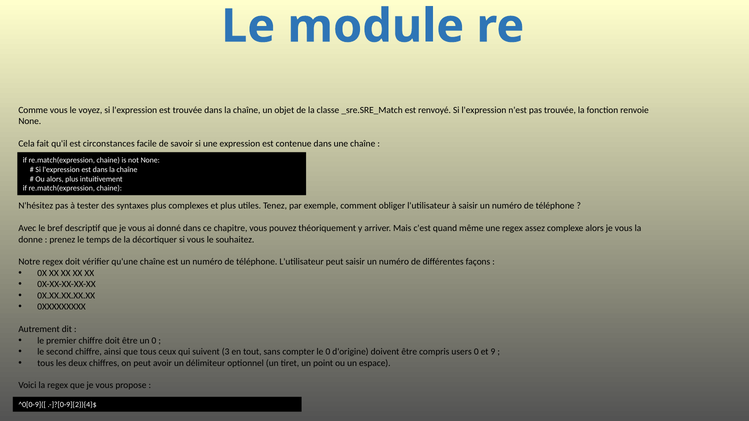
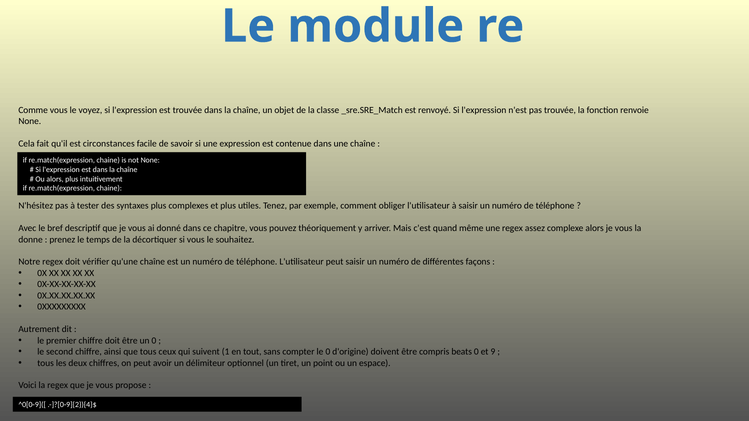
3: 3 -> 1
users: users -> beats
